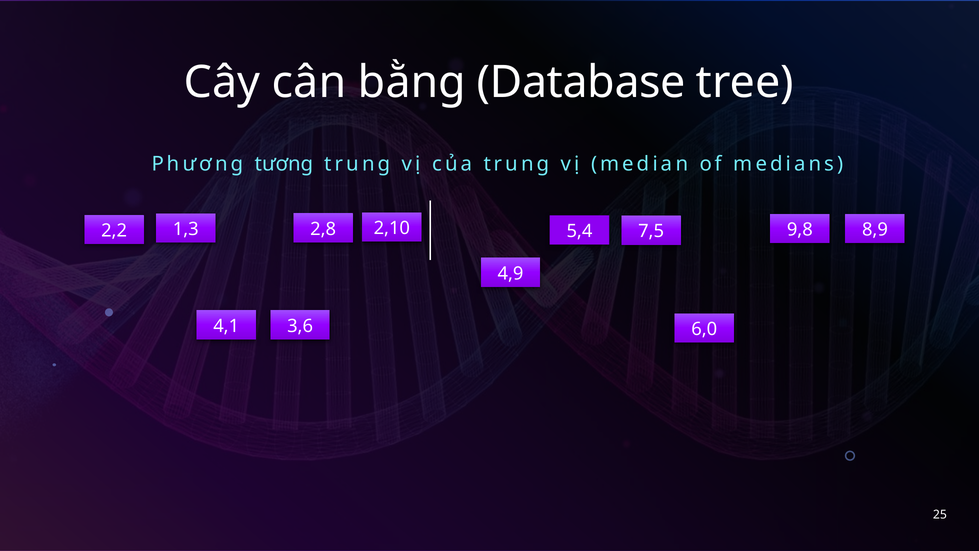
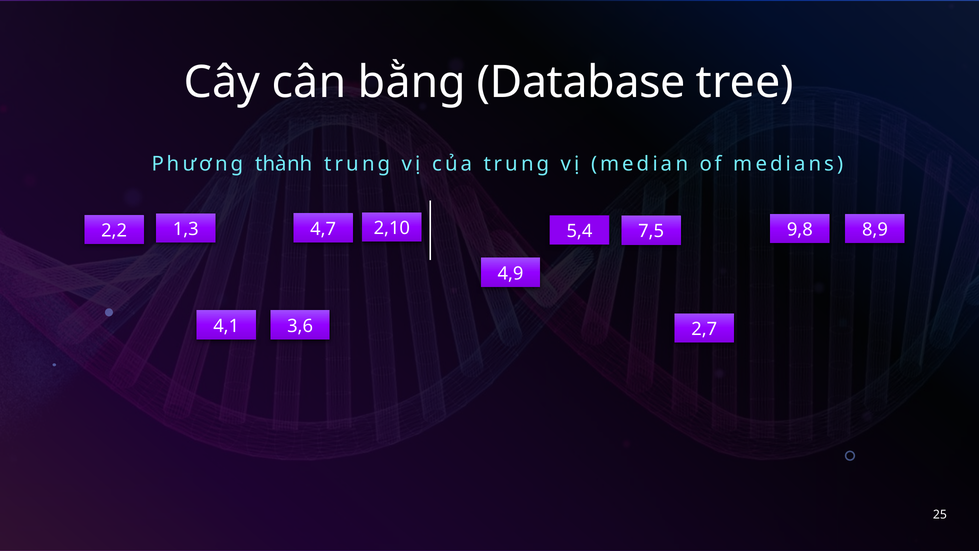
tương: tương -> thành
2,8: 2,8 -> 4,7
6,0: 6,0 -> 2,7
